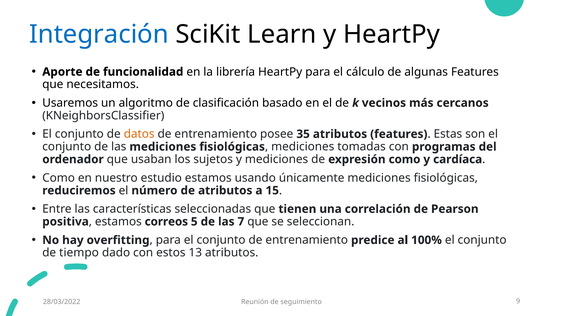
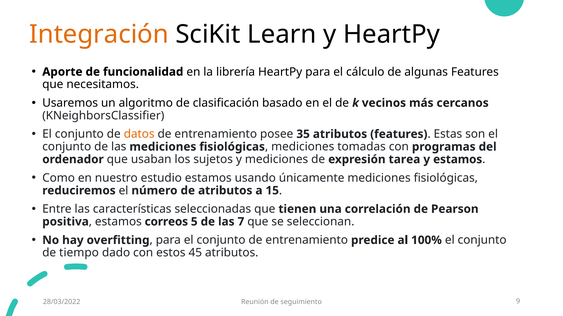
Integración colour: blue -> orange
expresión como: como -> tarea
y cardíaca: cardíaca -> estamos
13: 13 -> 45
